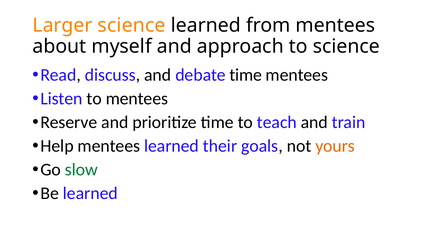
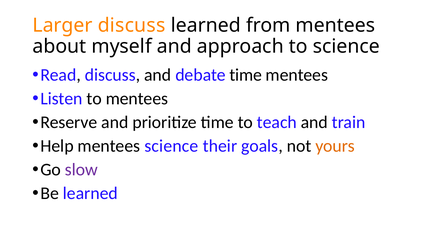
Larger science: science -> discuss
mentees learned: learned -> science
slow colour: green -> purple
